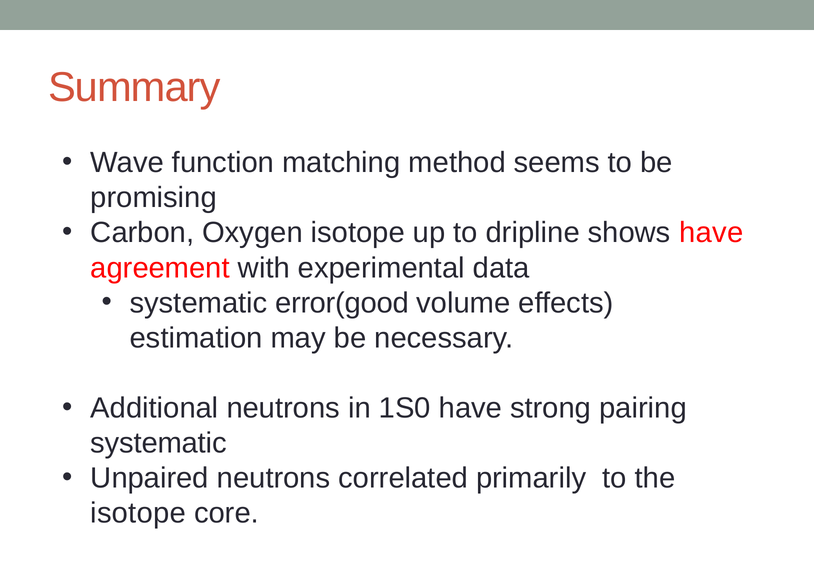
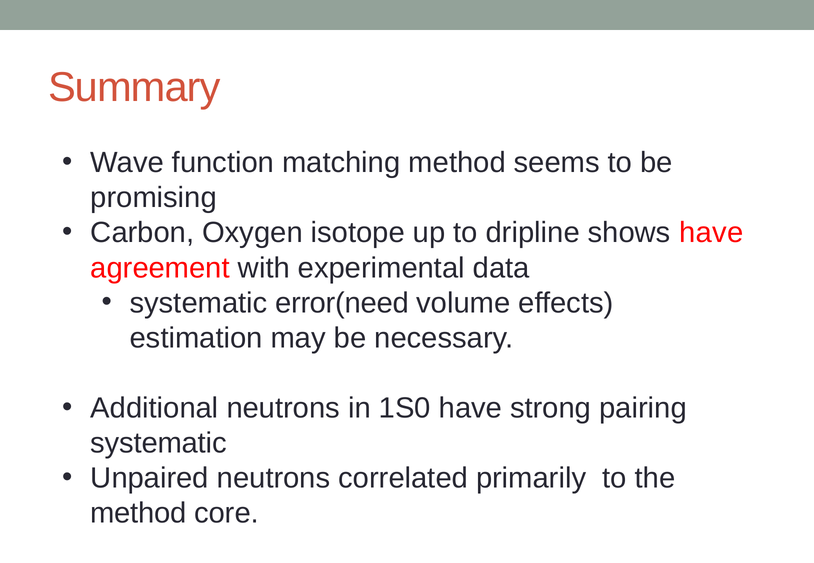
error(good: error(good -> error(need
isotope at (138, 514): isotope -> method
